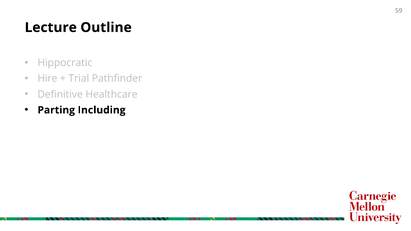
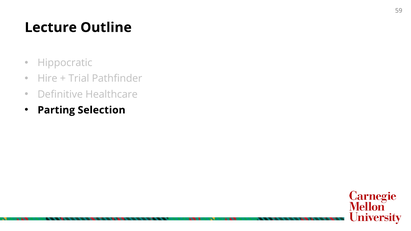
Including: Including -> Selection
